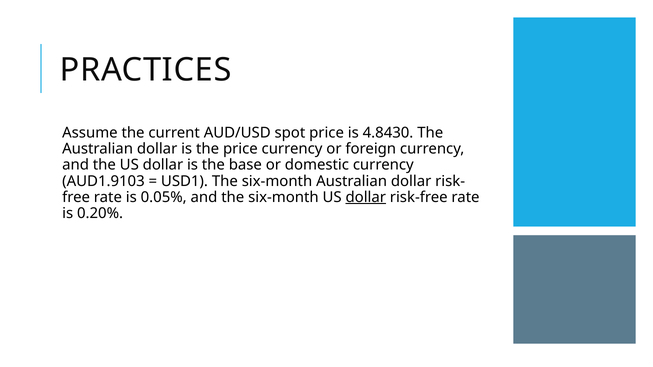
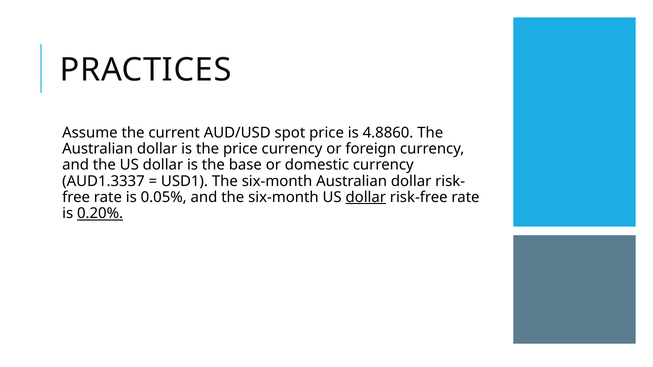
4.8430: 4.8430 -> 4.8860
AUD1.9103: AUD1.9103 -> AUD1.3337
0.20% underline: none -> present
